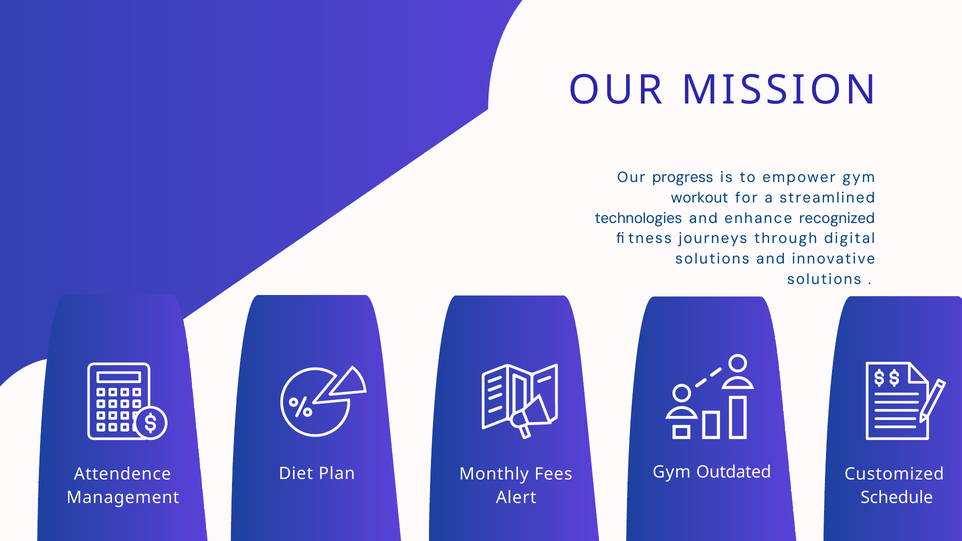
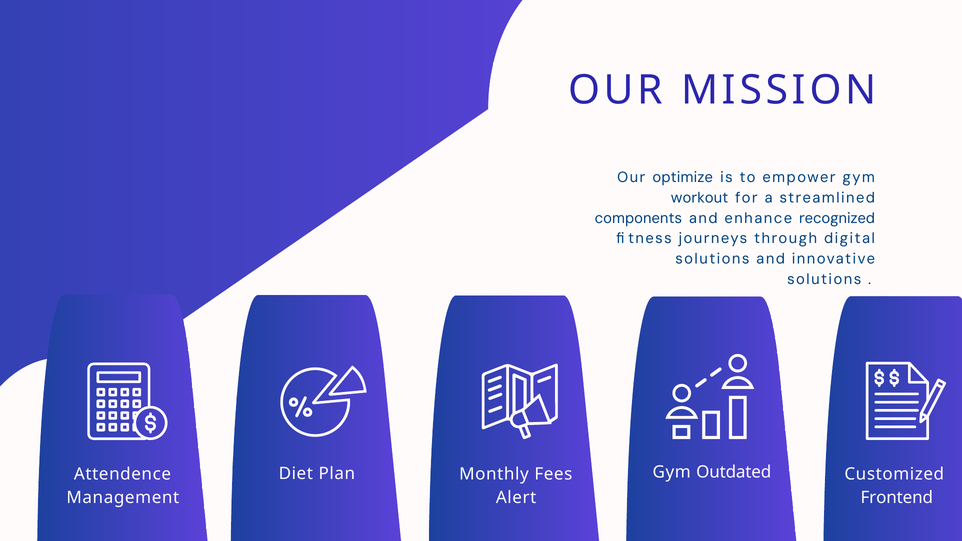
progress: progress -> optimize
technologies: technologies -> components
Schedule: Schedule -> Frontend
